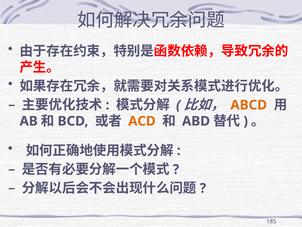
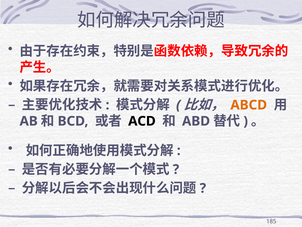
ACD colour: orange -> black
